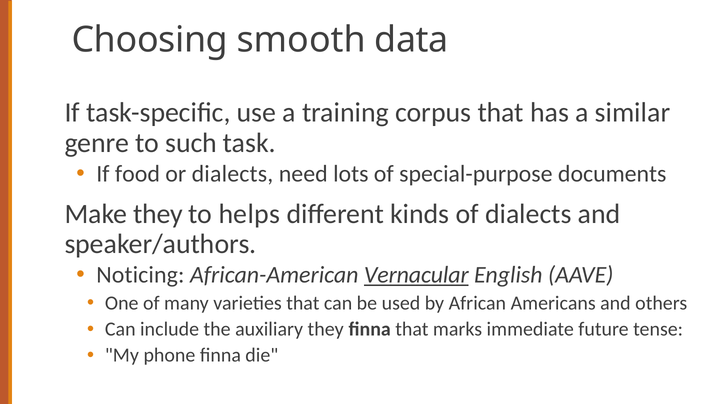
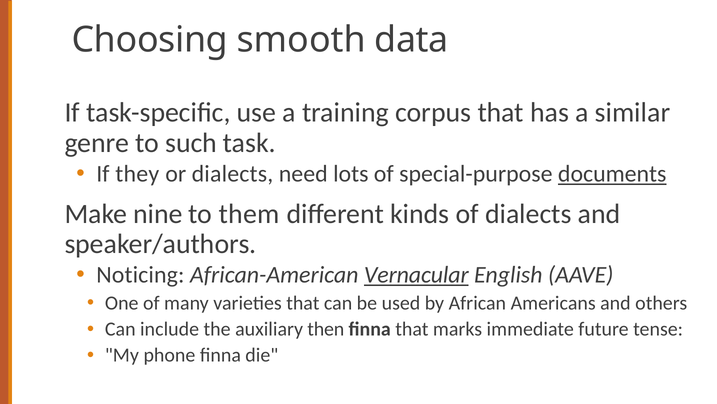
food: food -> they
documents underline: none -> present
Make they: they -> nine
helps: helps -> them
auxiliary they: they -> then
